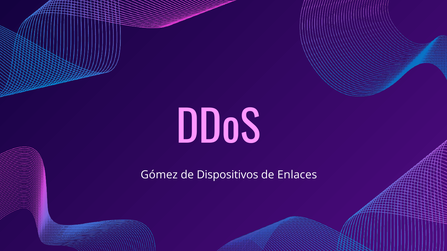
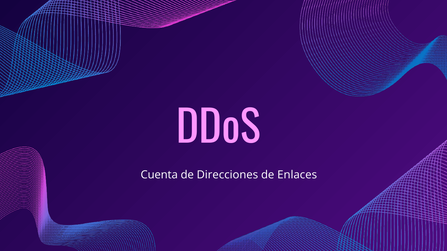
Gómez: Gómez -> Cuenta
Dispositivos: Dispositivos -> Direcciones
